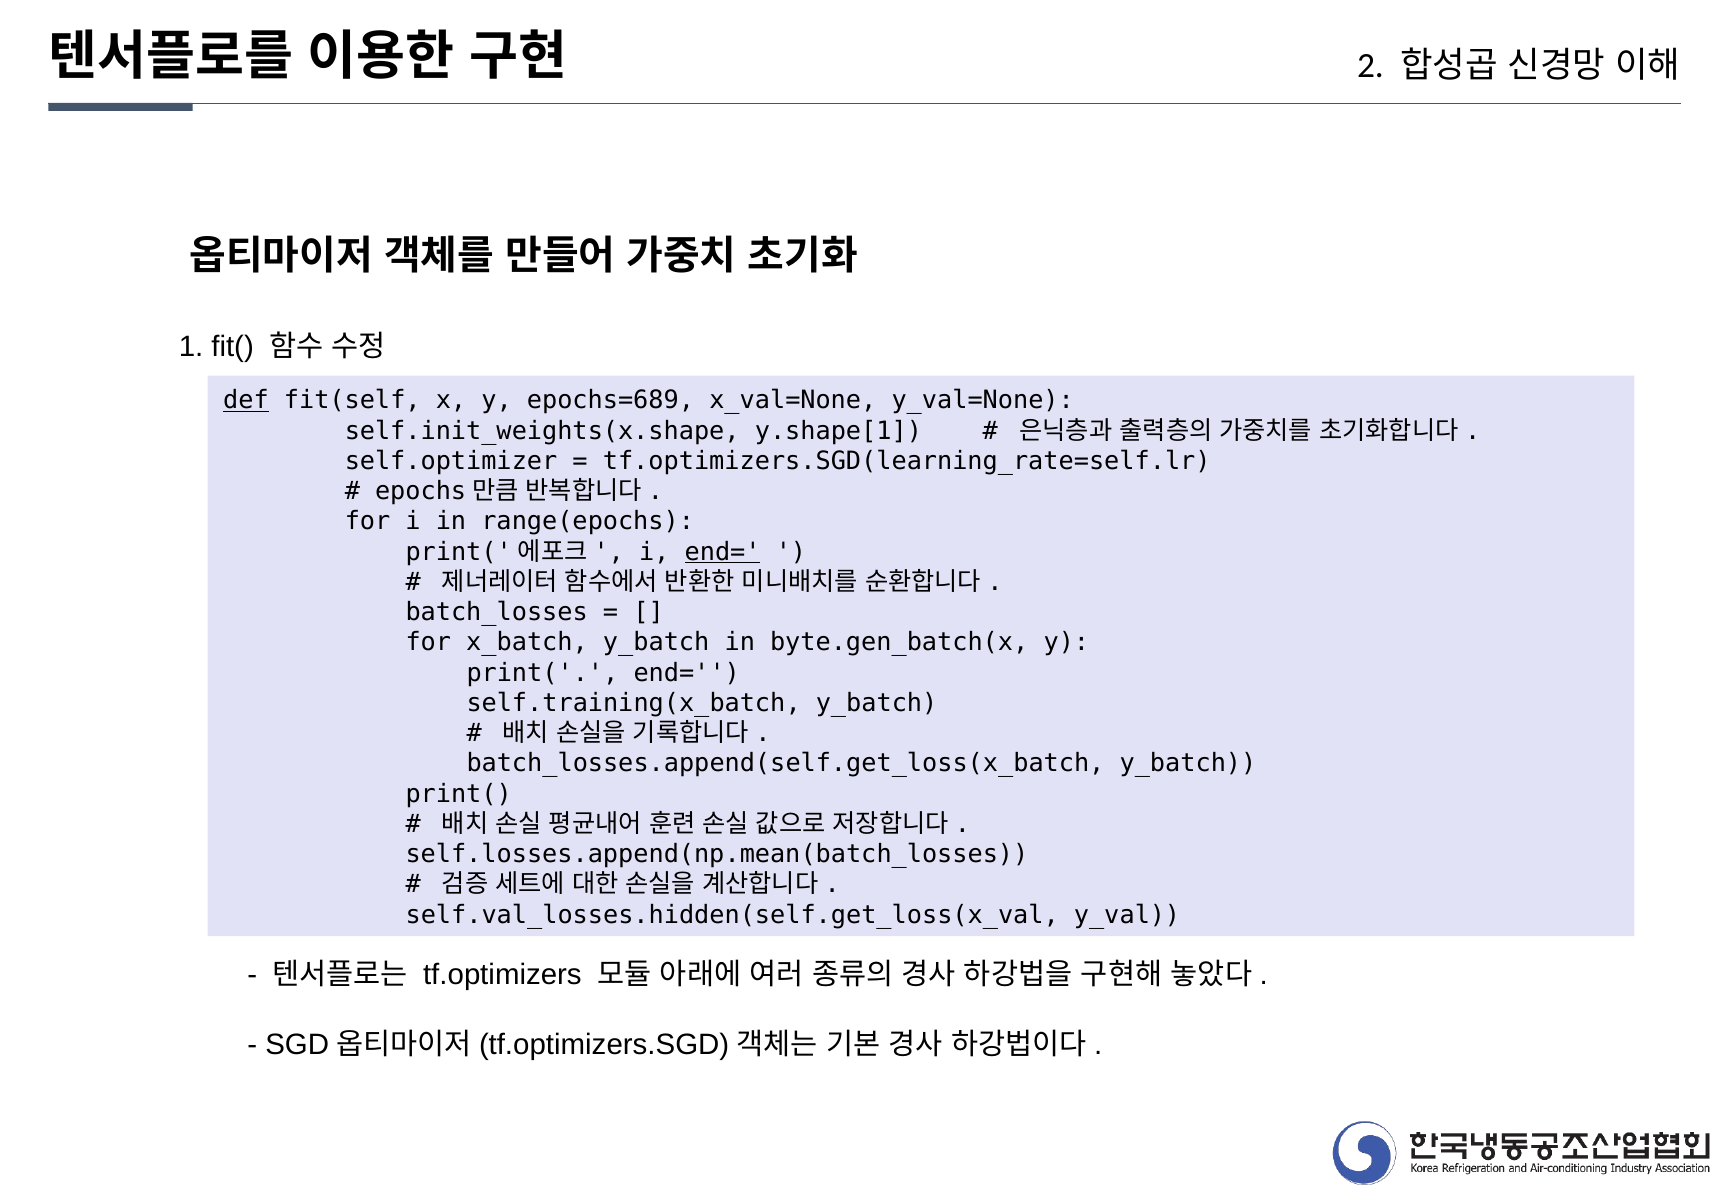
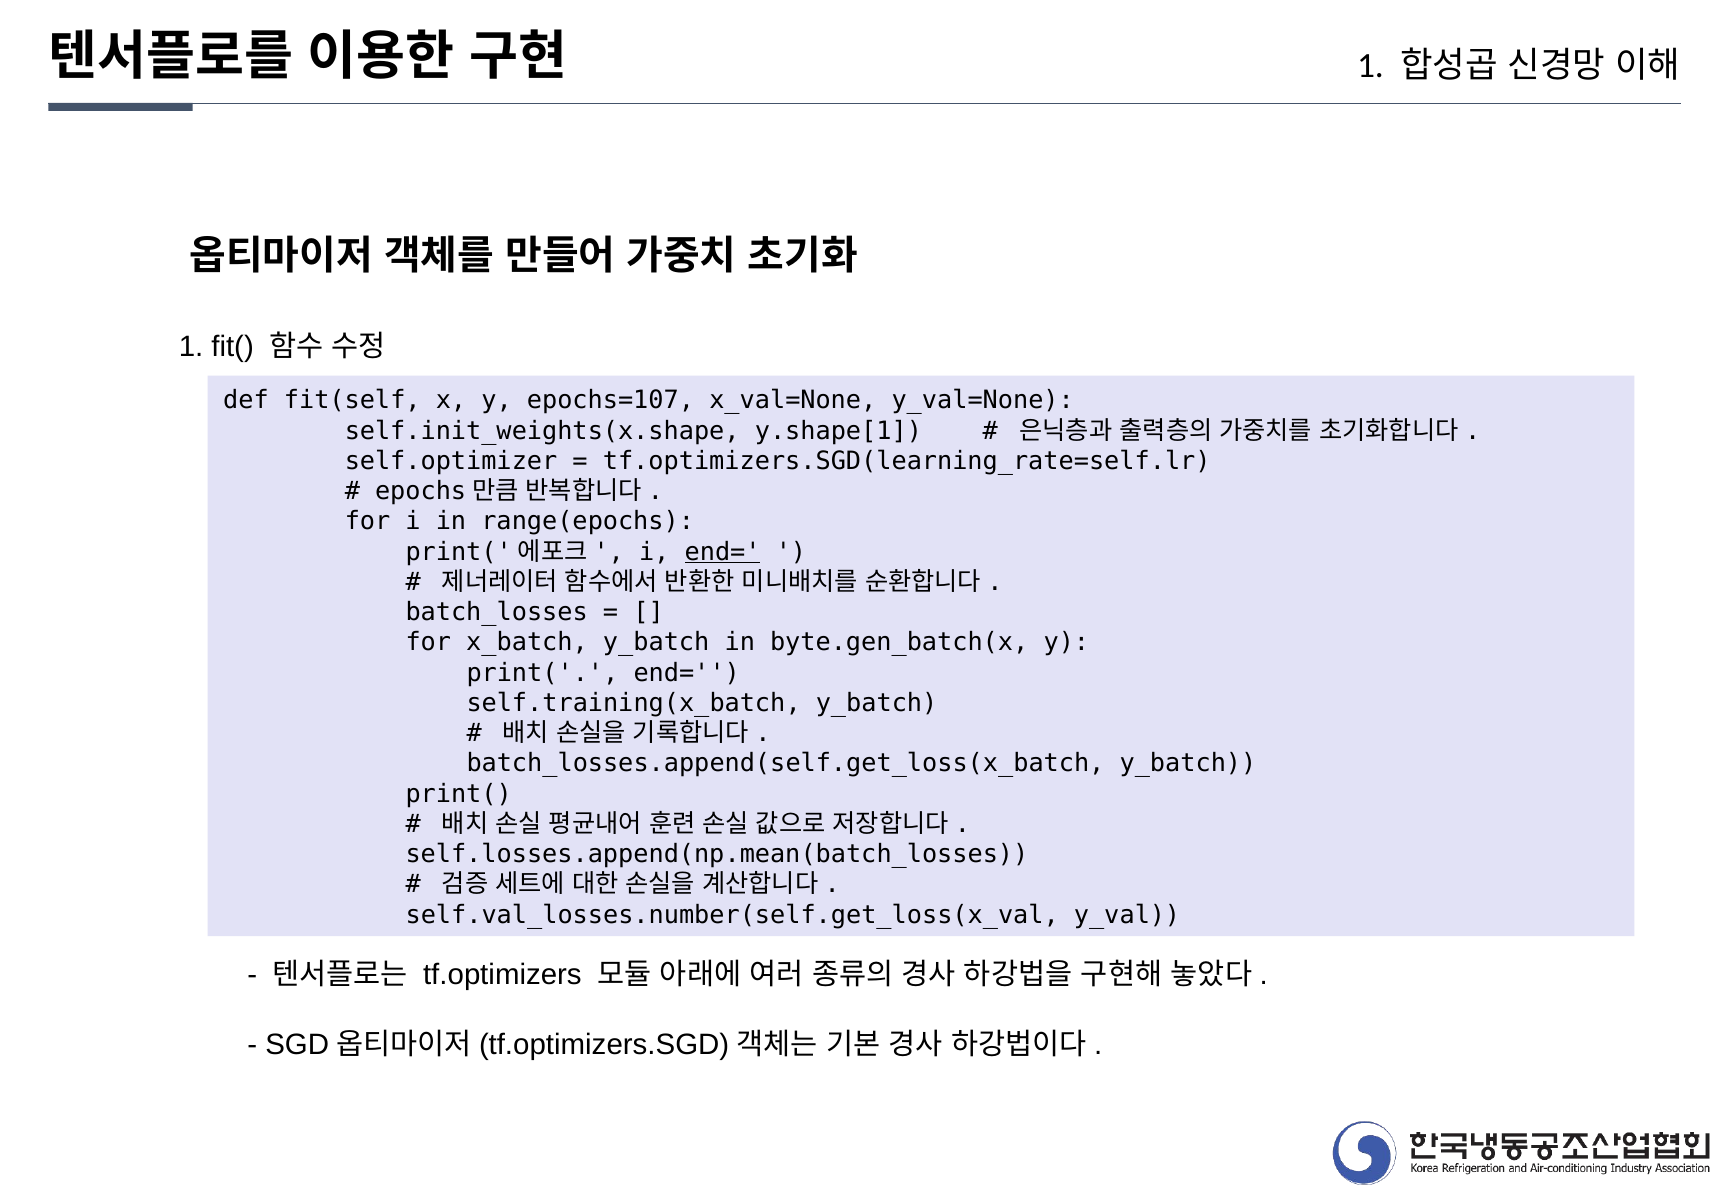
2 at (1370, 65): 2 -> 1
def underline: present -> none
epochs=689: epochs=689 -> epochs=107
self.val_losses.hidden(self.get_loss(x_val: self.val_losses.hidden(self.get_loss(x_val -> self.val_losses.number(self.get_loss(x_val
